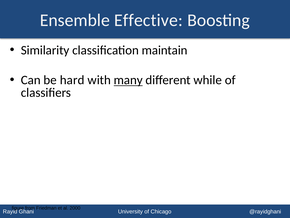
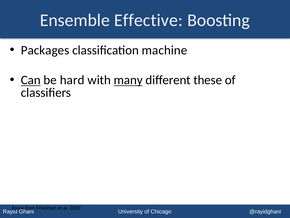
Similarity: Similarity -> Packages
maintain: maintain -> machine
Can underline: none -> present
while: while -> these
